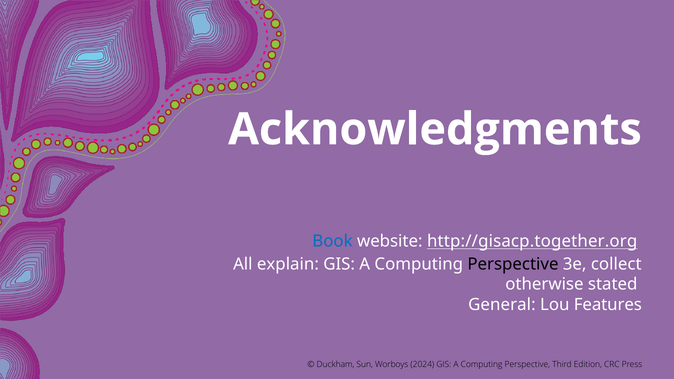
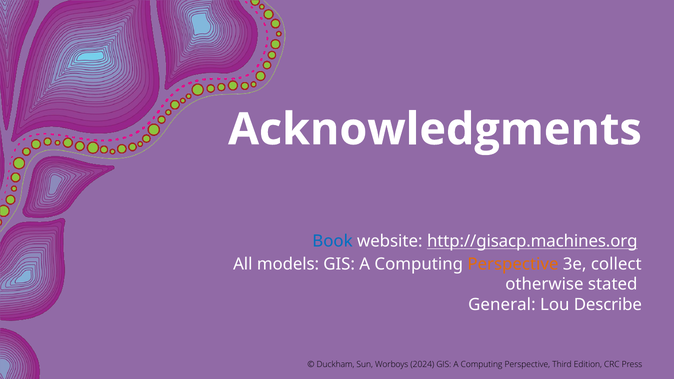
http://gisacp.together.org: http://gisacp.together.org -> http://gisacp.machines.org
explain: explain -> models
Perspective at (513, 264) colour: black -> orange
Features: Features -> Describe
